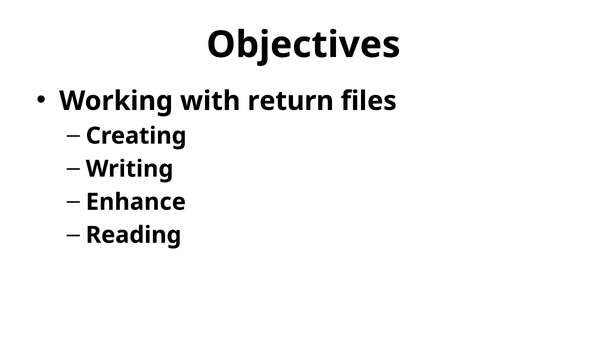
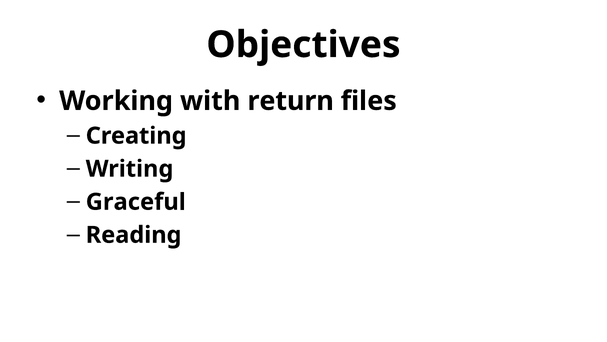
Enhance: Enhance -> Graceful
